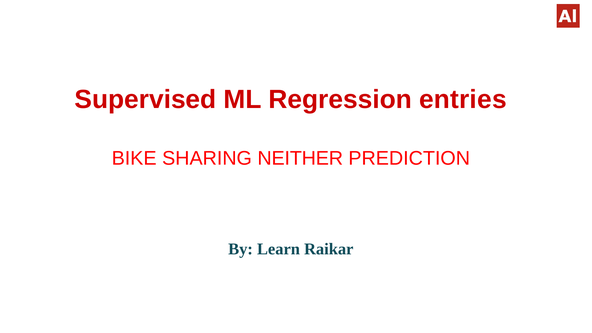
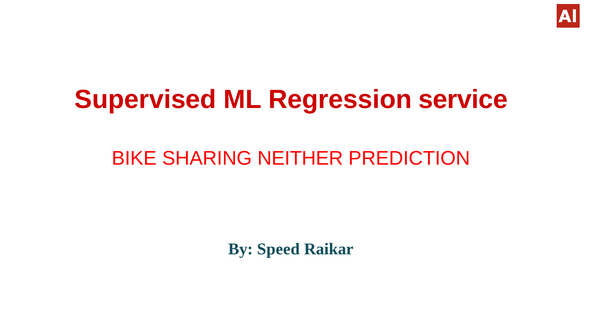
entries: entries -> service
Learn: Learn -> Speed
